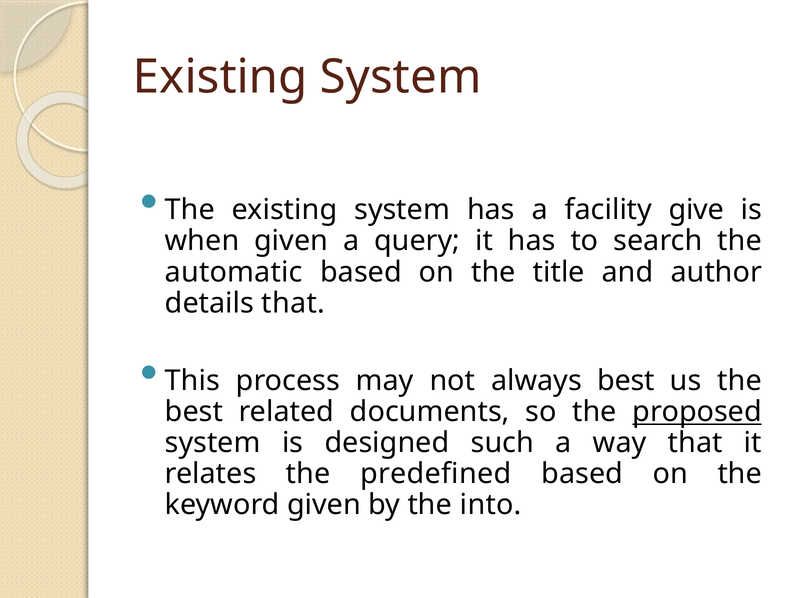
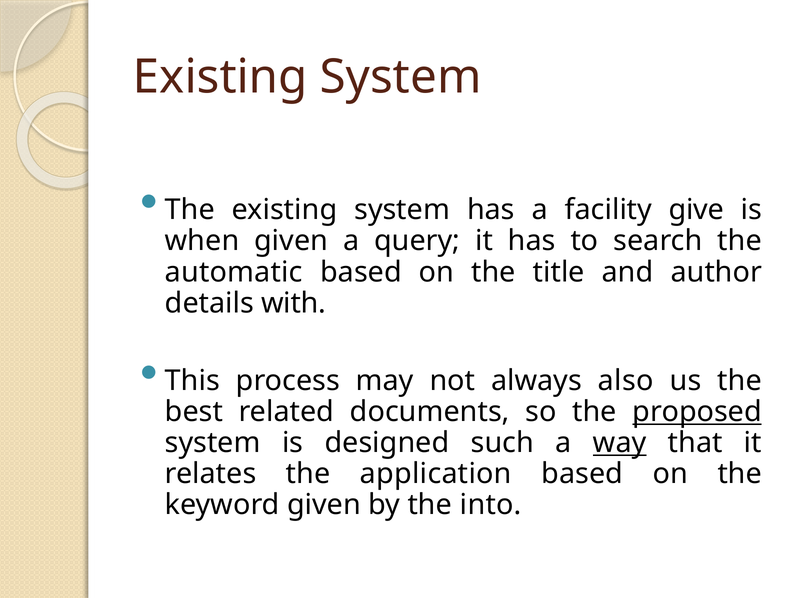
details that: that -> with
always best: best -> also
way underline: none -> present
predefined: predefined -> application
